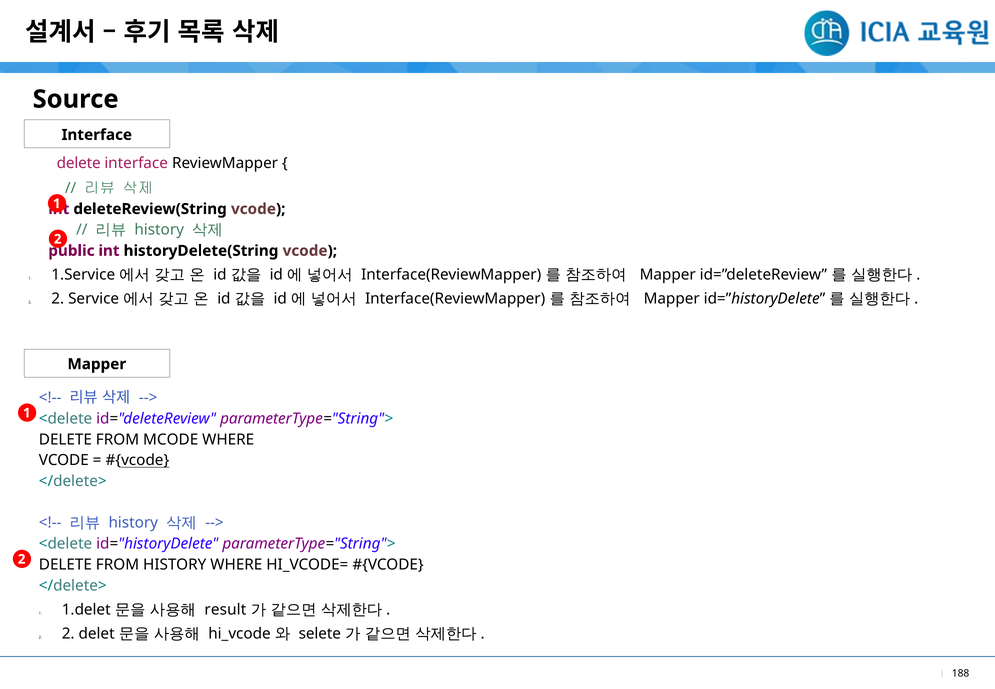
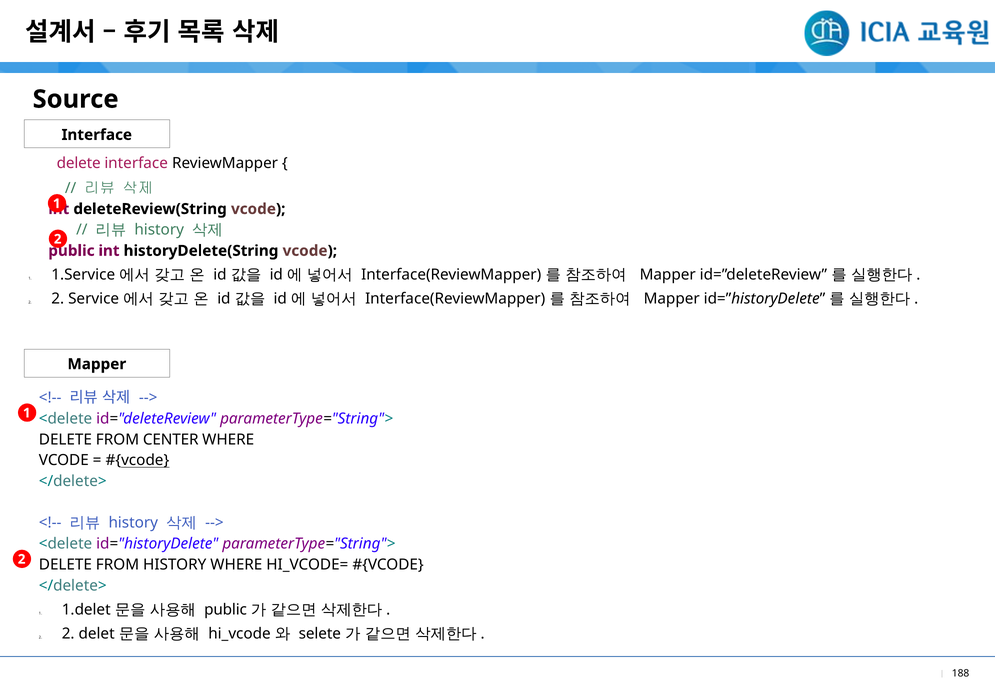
MCODE: MCODE -> CENTER
result at (225, 609): result -> public
